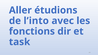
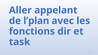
étudions: étudions -> appelant
l’into: l’into -> l’plan
